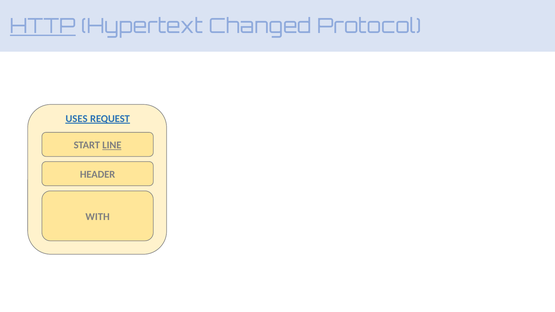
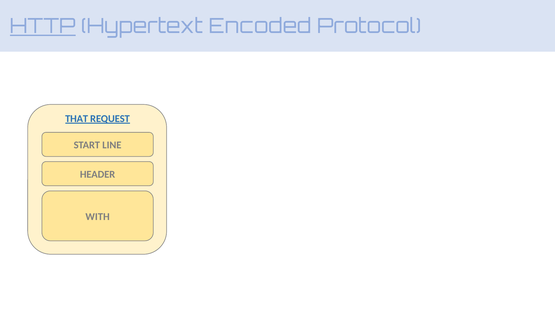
Changed: Changed -> Encoded
USES: USES -> THAT
LINE underline: present -> none
